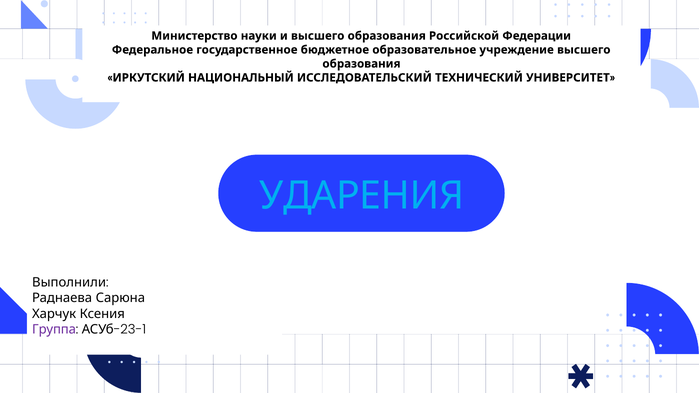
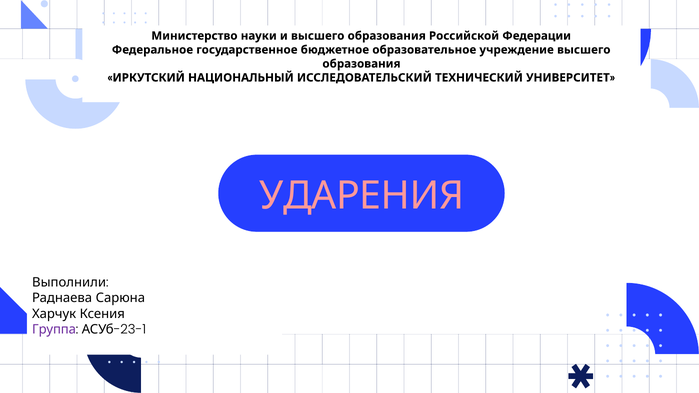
УДАРЕНИЯ colour: light blue -> pink
